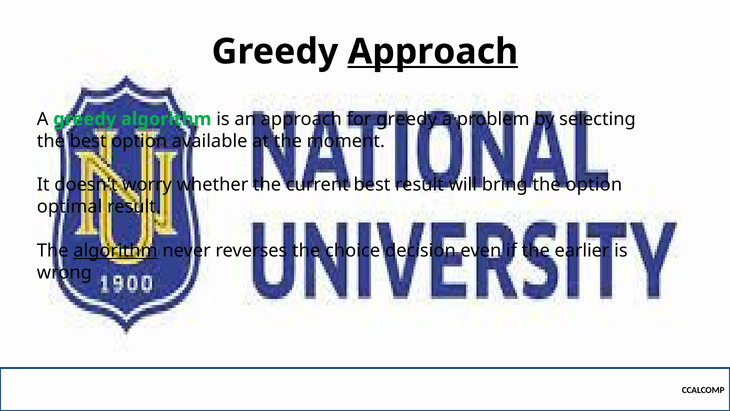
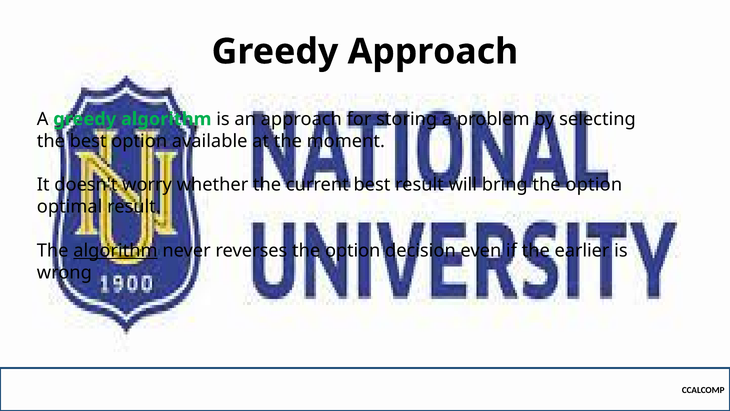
Approach at (433, 52) underline: present -> none
for greedy: greedy -> storing
reverses the choice: choice -> option
